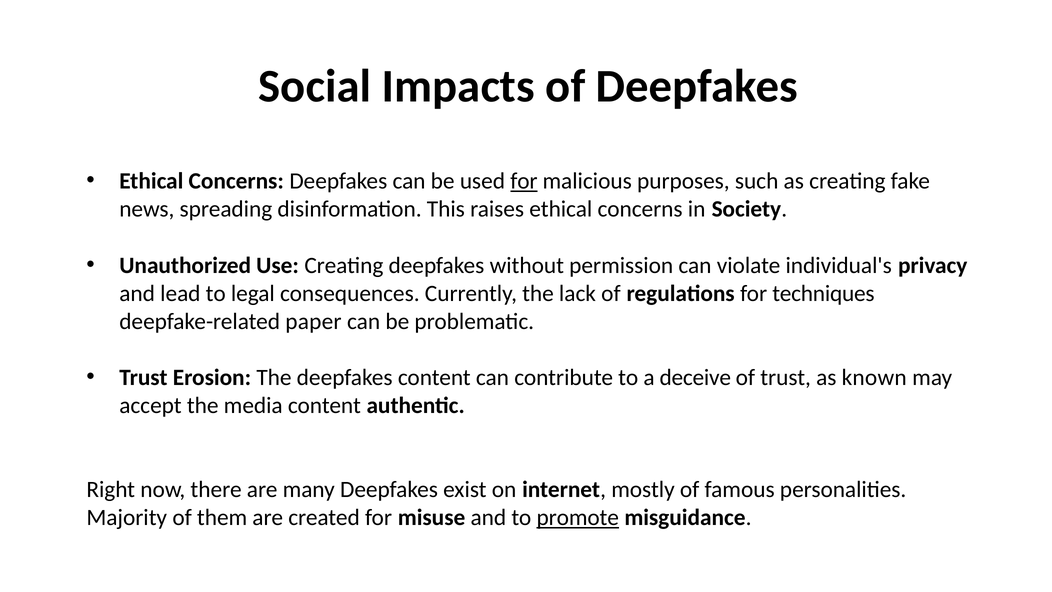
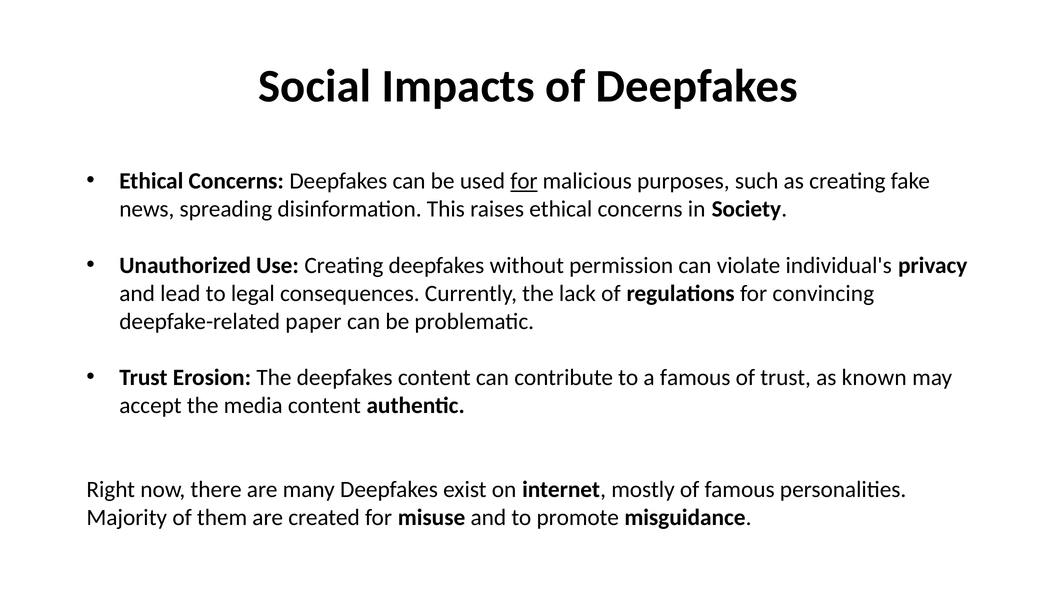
techniques: techniques -> convincing
a deceive: deceive -> famous
promote underline: present -> none
